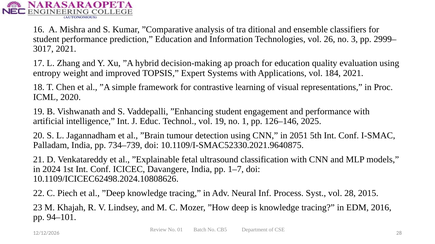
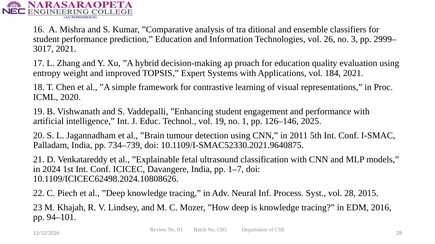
2051: 2051 -> 2011
